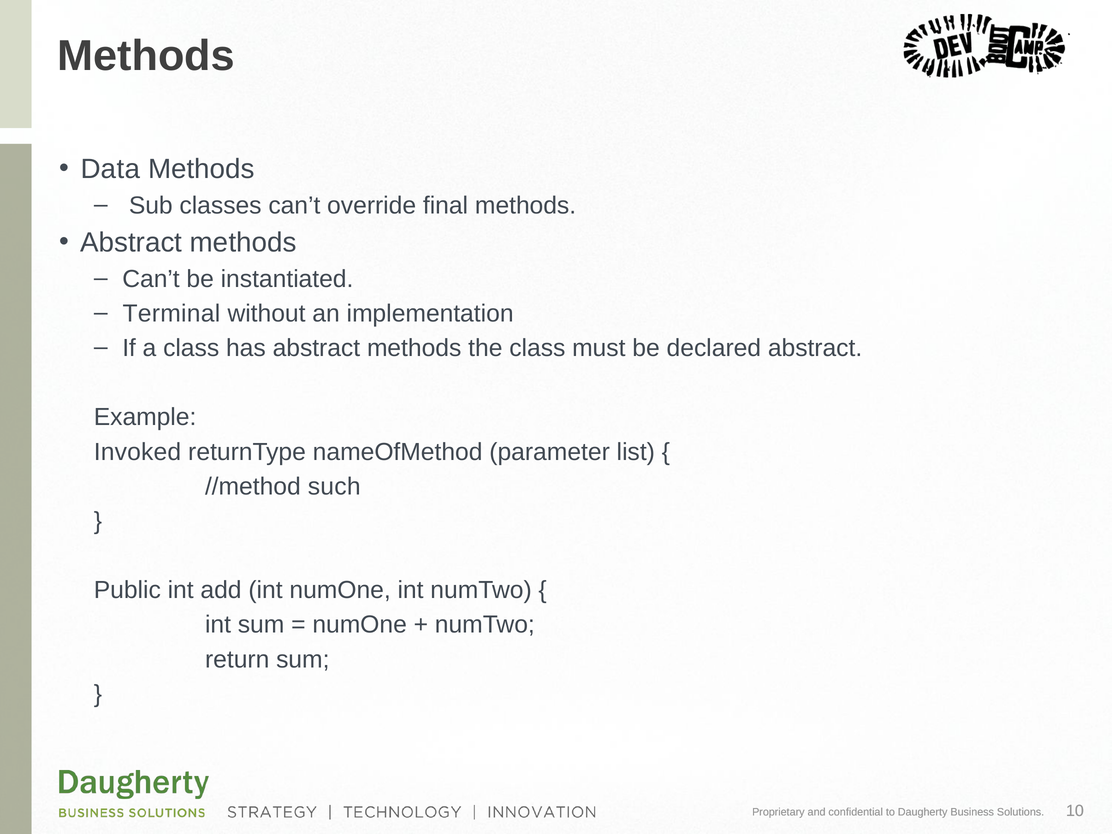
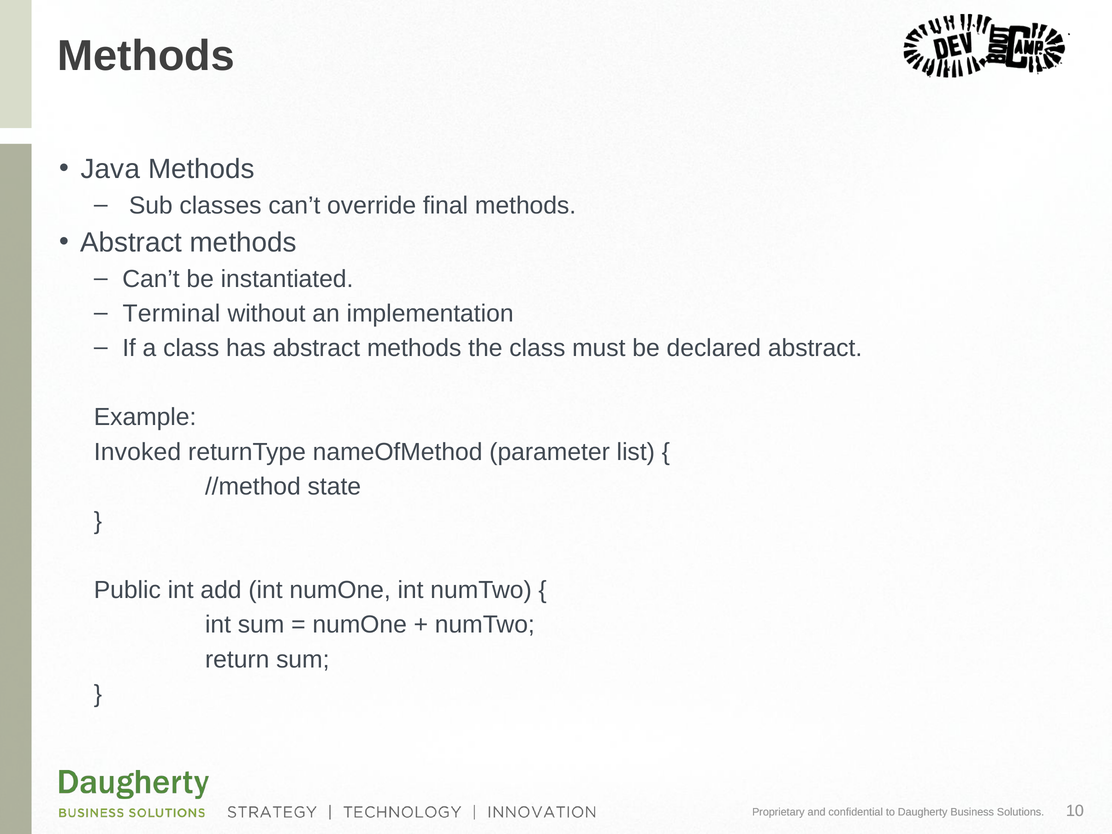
Data: Data -> Java
such: such -> state
